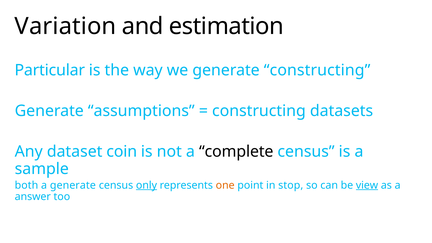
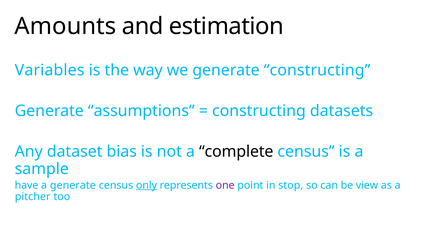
Variation: Variation -> Amounts
Particular: Particular -> Variables
coin: coin -> bias
both: both -> have
one colour: orange -> purple
view underline: present -> none
answer: answer -> pitcher
